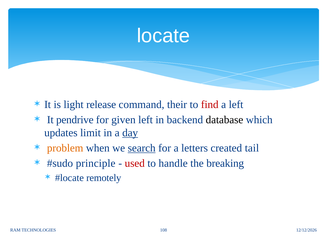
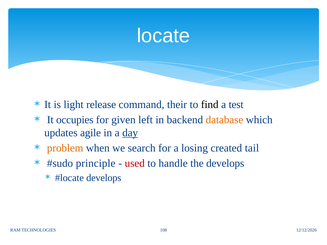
find colour: red -> black
a left: left -> test
pendrive: pendrive -> occupies
database colour: black -> orange
limit: limit -> agile
search underline: present -> none
letters: letters -> losing
the breaking: breaking -> develops
remotely at (104, 178): remotely -> develops
